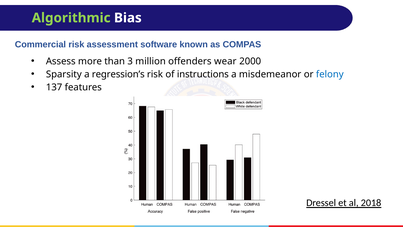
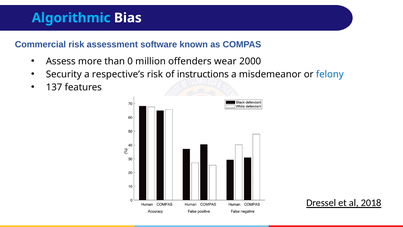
Algorithmic colour: light green -> light blue
3: 3 -> 0
Sparsity: Sparsity -> Security
regression’s: regression’s -> respective’s
